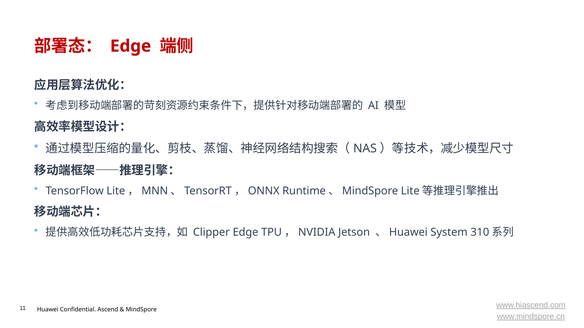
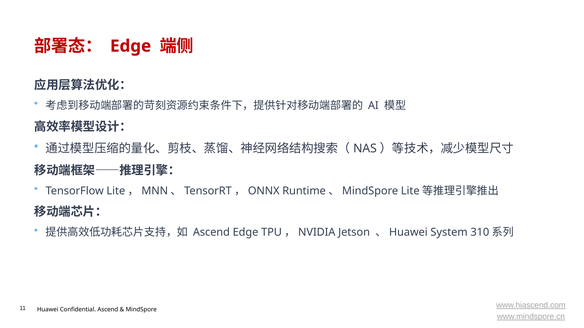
Clipper at (211, 233): Clipper -> Ascend
